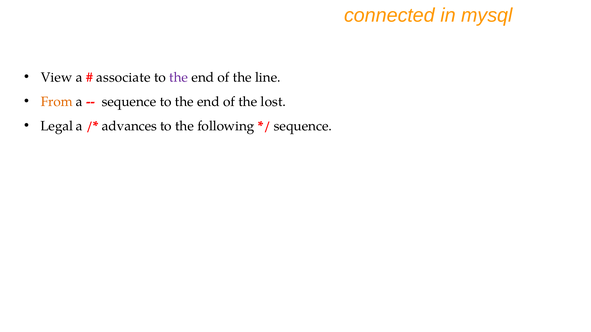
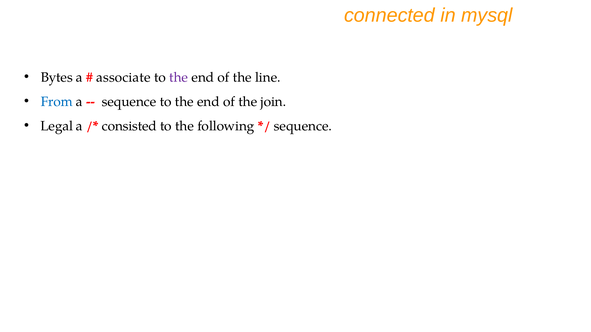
View: View -> Bytes
From colour: orange -> blue
lost: lost -> join
advances: advances -> consisted
